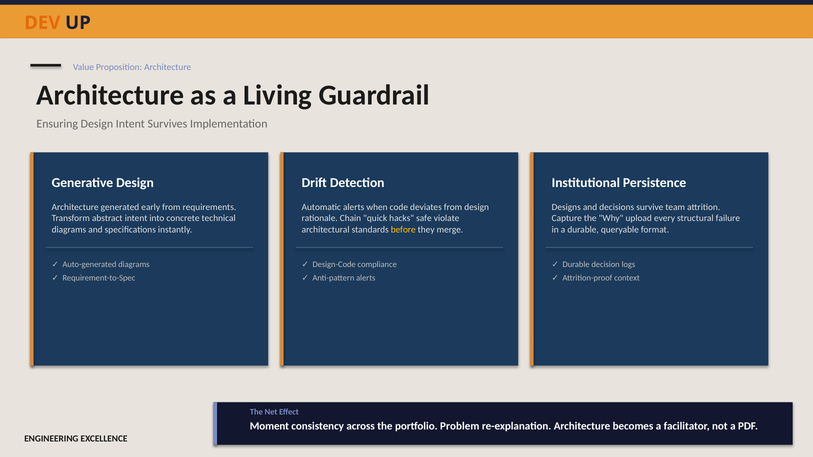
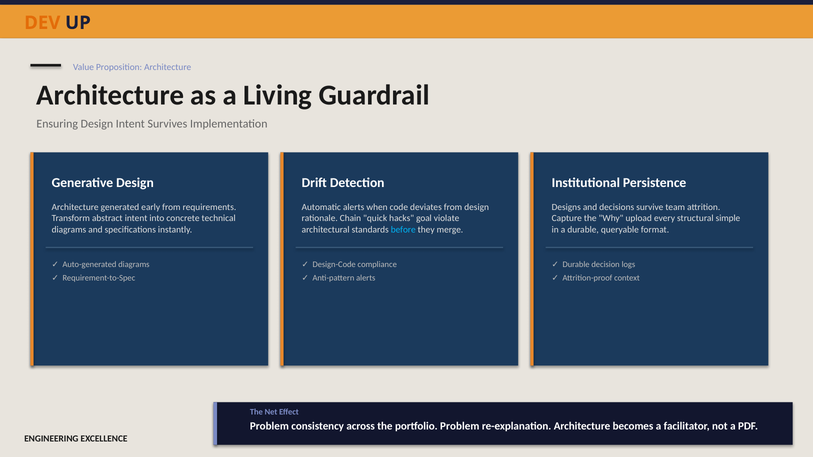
safe: safe -> goal
failure: failure -> simple
before colour: yellow -> light blue
Moment at (269, 426): Moment -> Problem
